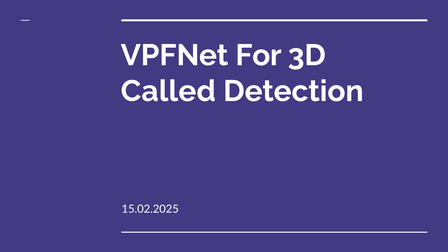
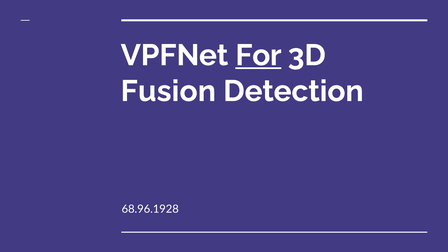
For underline: none -> present
Called: Called -> Fusion
15.02.2025: 15.02.2025 -> 68.96.1928
